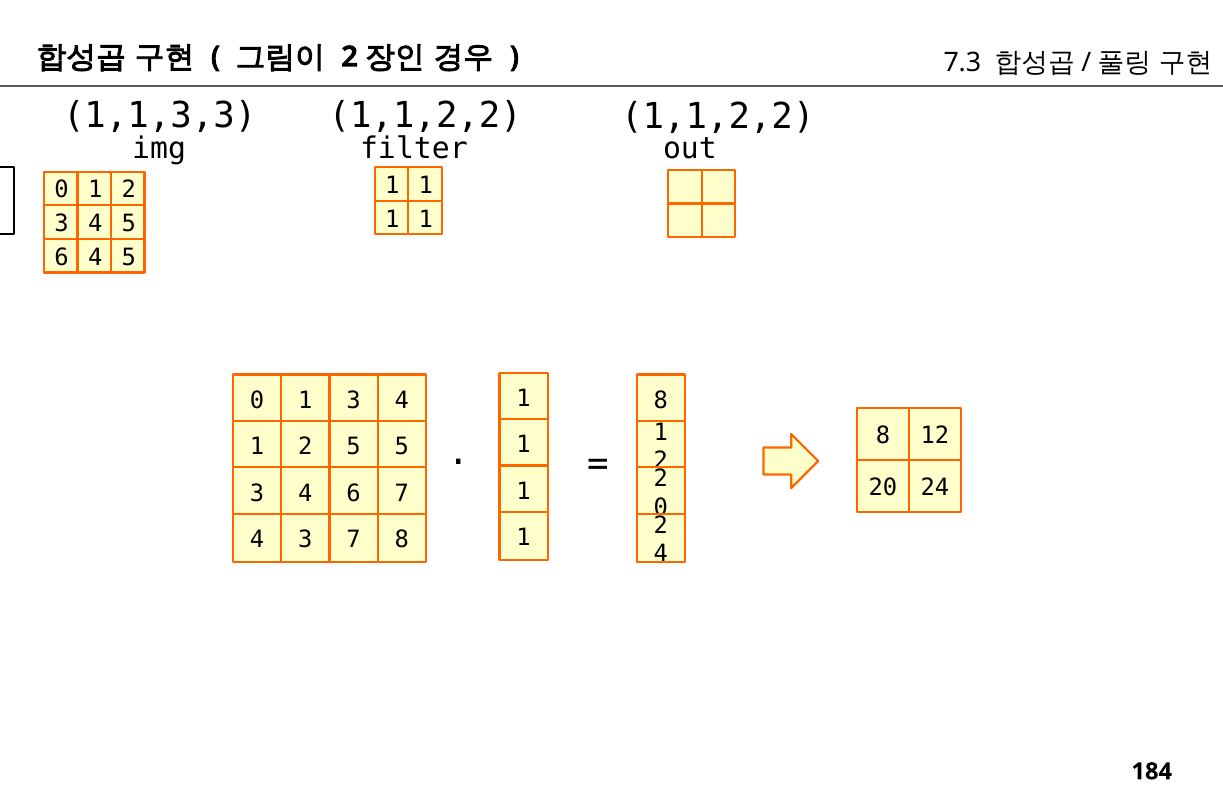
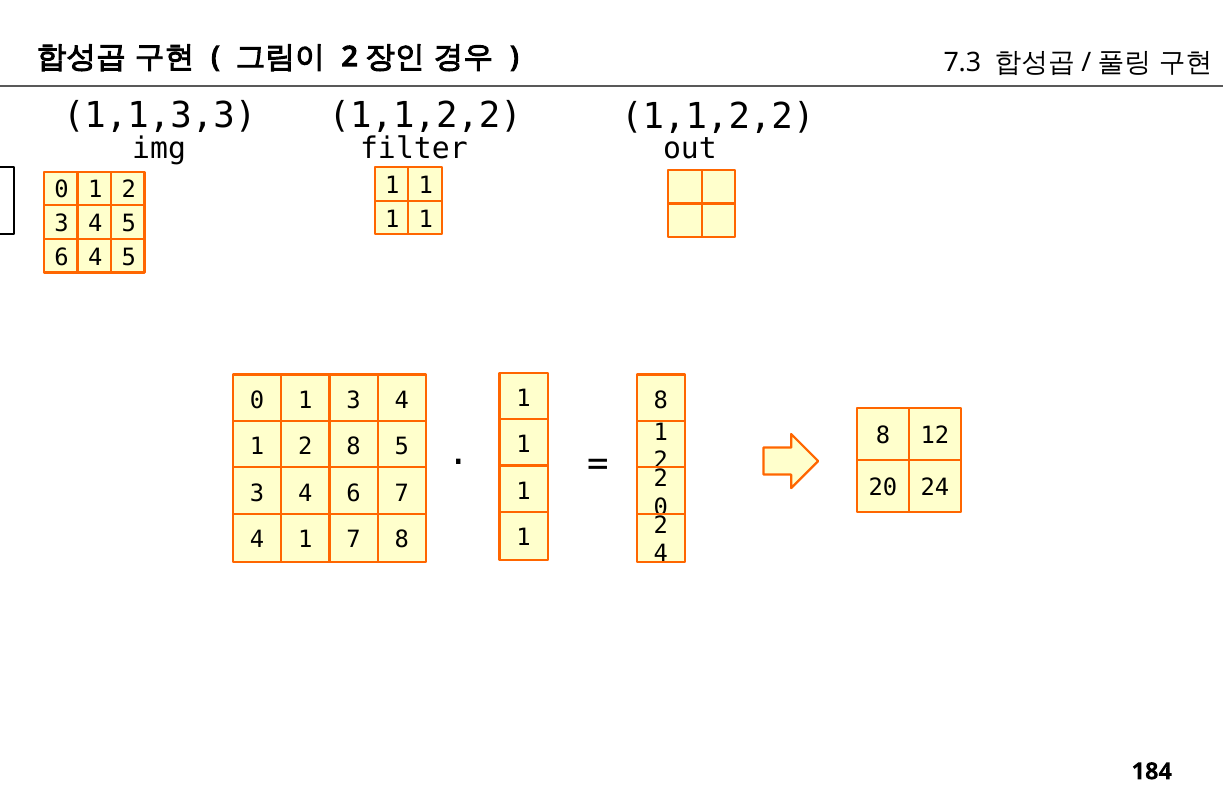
2 5: 5 -> 8
3 at (305, 539): 3 -> 1
